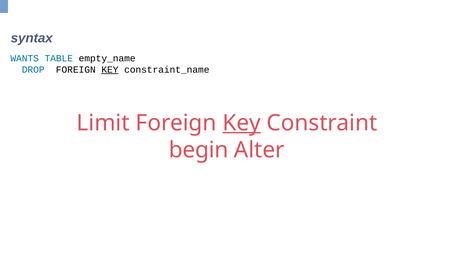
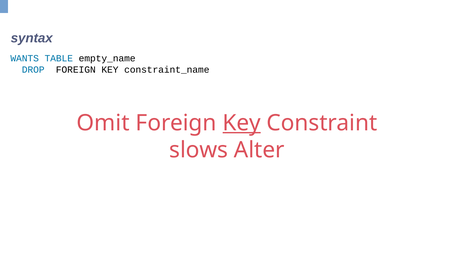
KEY at (110, 70) underline: present -> none
Limit: Limit -> Omit
begin: begin -> slows
